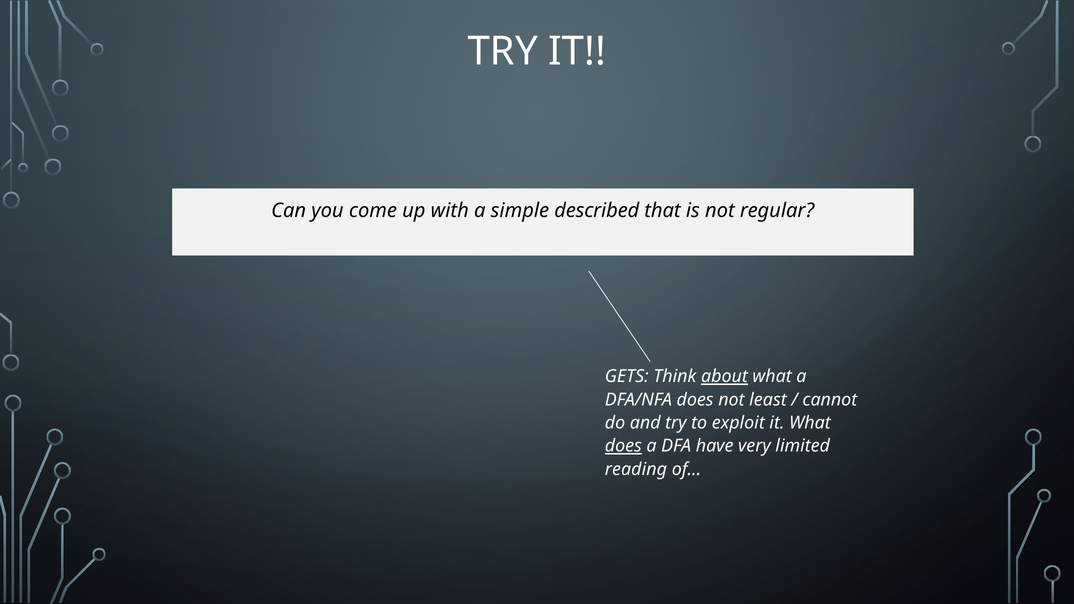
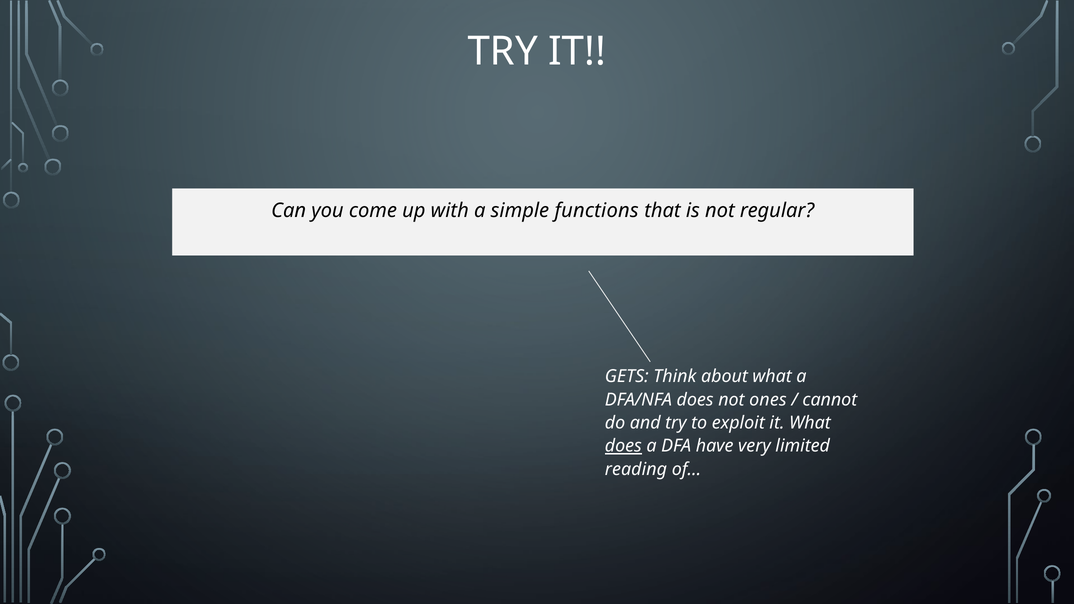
described: described -> functions
about underline: present -> none
least: least -> ones
